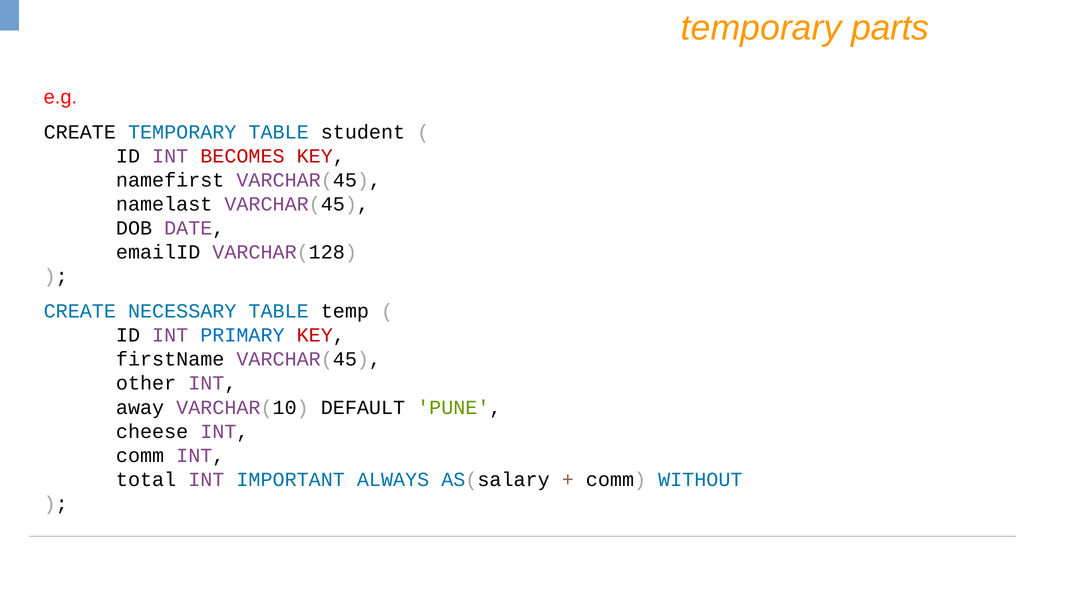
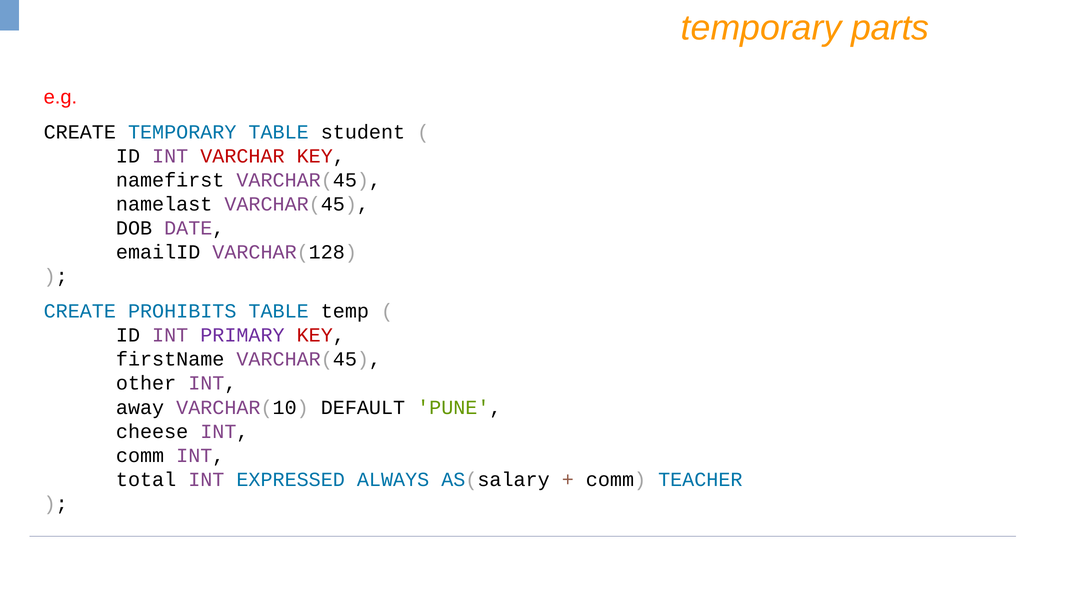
BECOMES: BECOMES -> VARCHAR
NECESSARY: NECESSARY -> PROHIBITS
PRIMARY colour: blue -> purple
IMPORTANT: IMPORTANT -> EXPRESSED
WITHOUT: WITHOUT -> TEACHER
